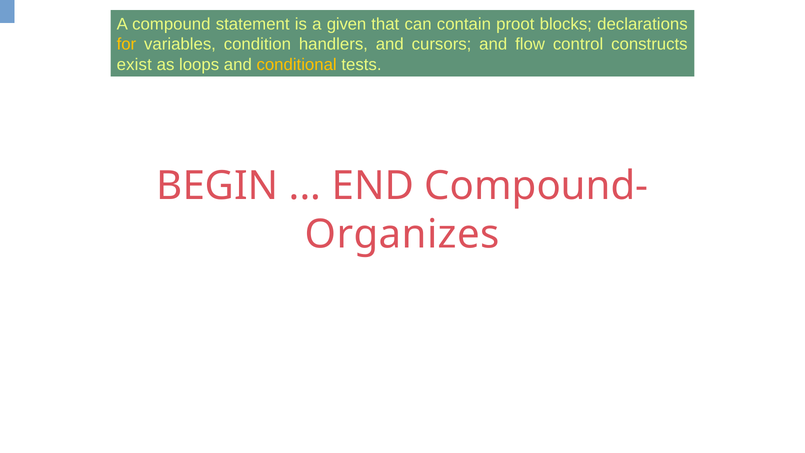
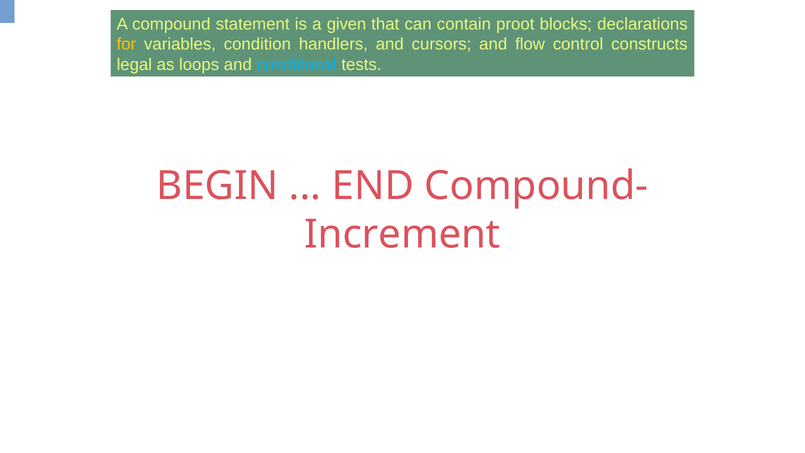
exist: exist -> legal
conditional colour: yellow -> light blue
Organizes: Organizes -> Increment
